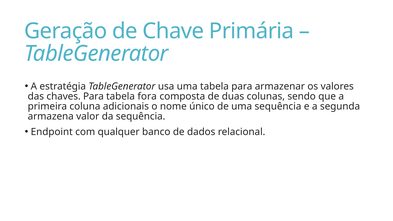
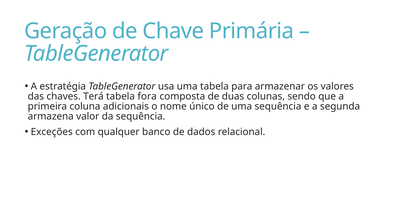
chaves Para: Para -> Terá
Endpoint: Endpoint -> Exceções
